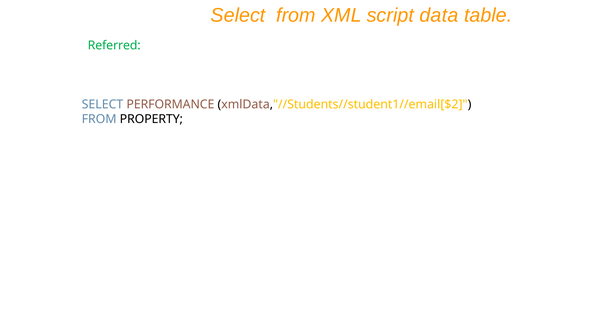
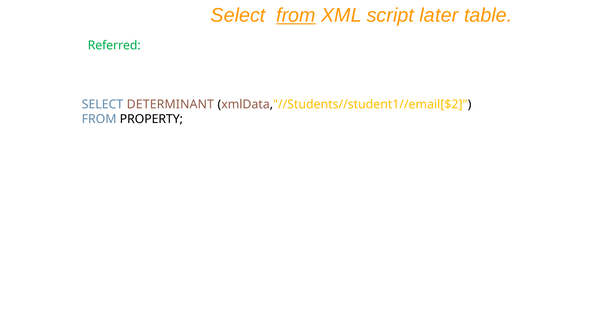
from at (296, 15) underline: none -> present
data: data -> later
PERFORMANCE: PERFORMANCE -> DETERMINANT
